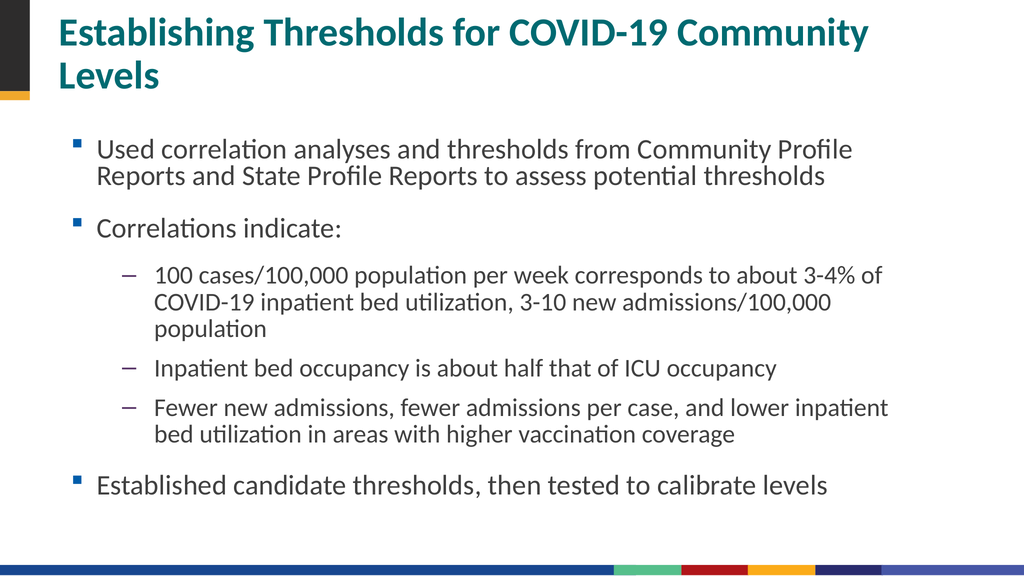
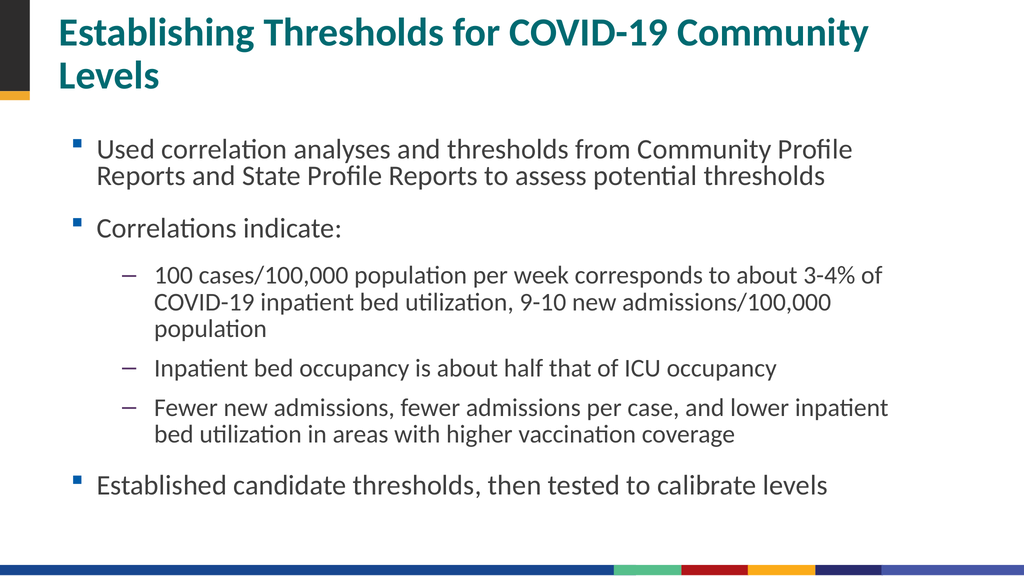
3-10: 3-10 -> 9-10
